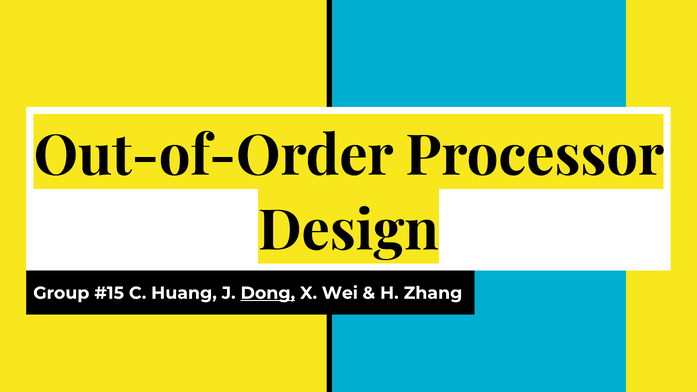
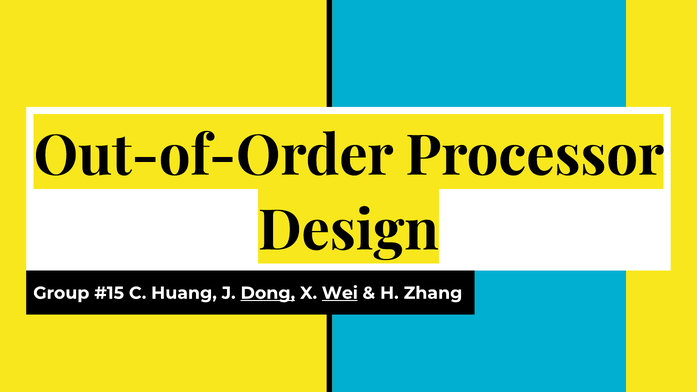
Wei underline: none -> present
